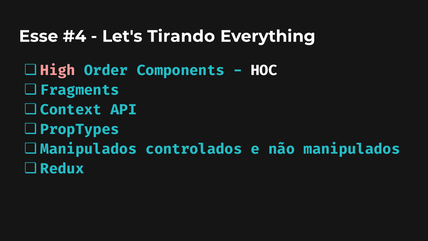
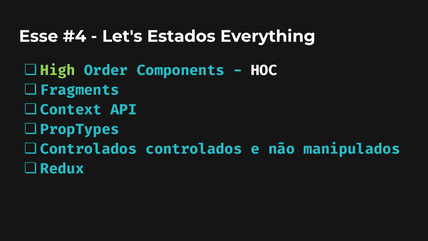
Tirando: Tirando -> Estados
High colour: pink -> light green
Manipulados at (89, 149): Manipulados -> Controlados
